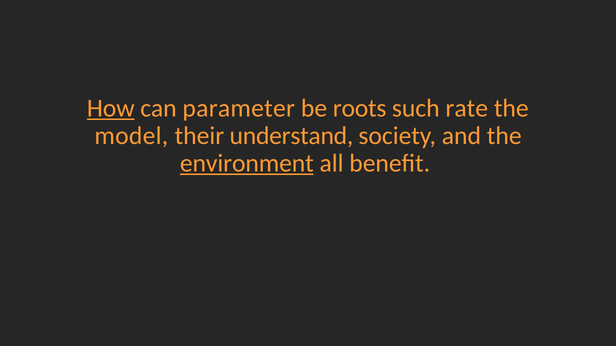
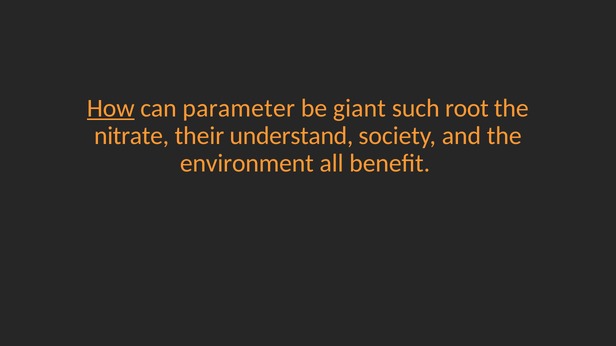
roots: roots -> giant
rate: rate -> root
model: model -> nitrate
environment underline: present -> none
